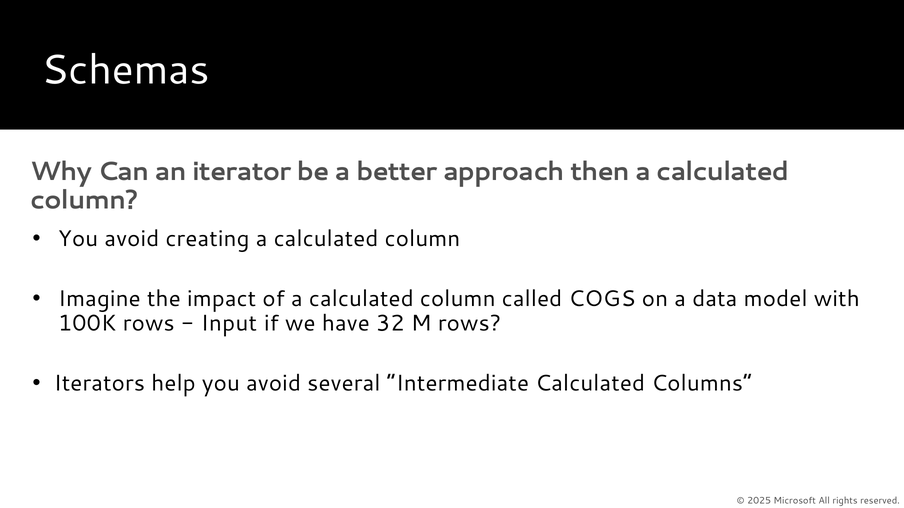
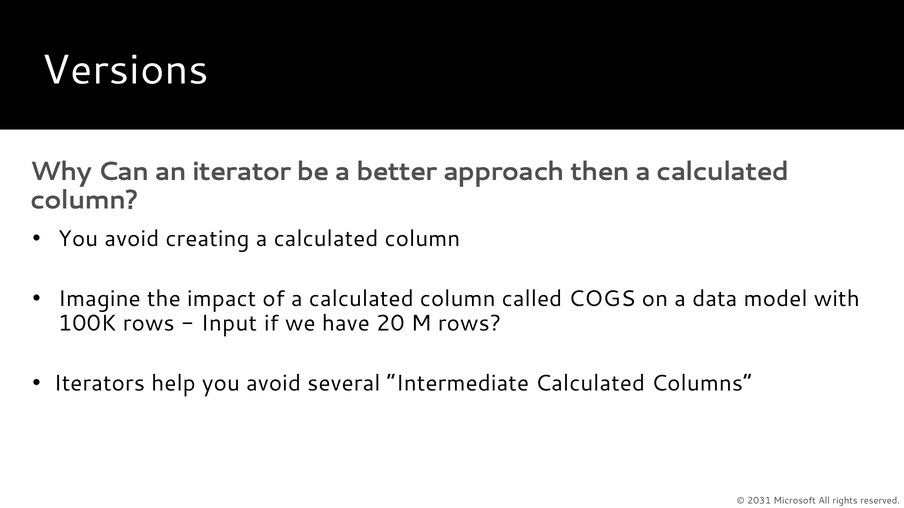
Schemas: Schemas -> Versions
32: 32 -> 20
2025: 2025 -> 2031
